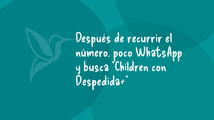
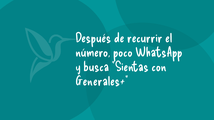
Children: Children -> Sientas
Despedida+: Despedida+ -> Generales+
